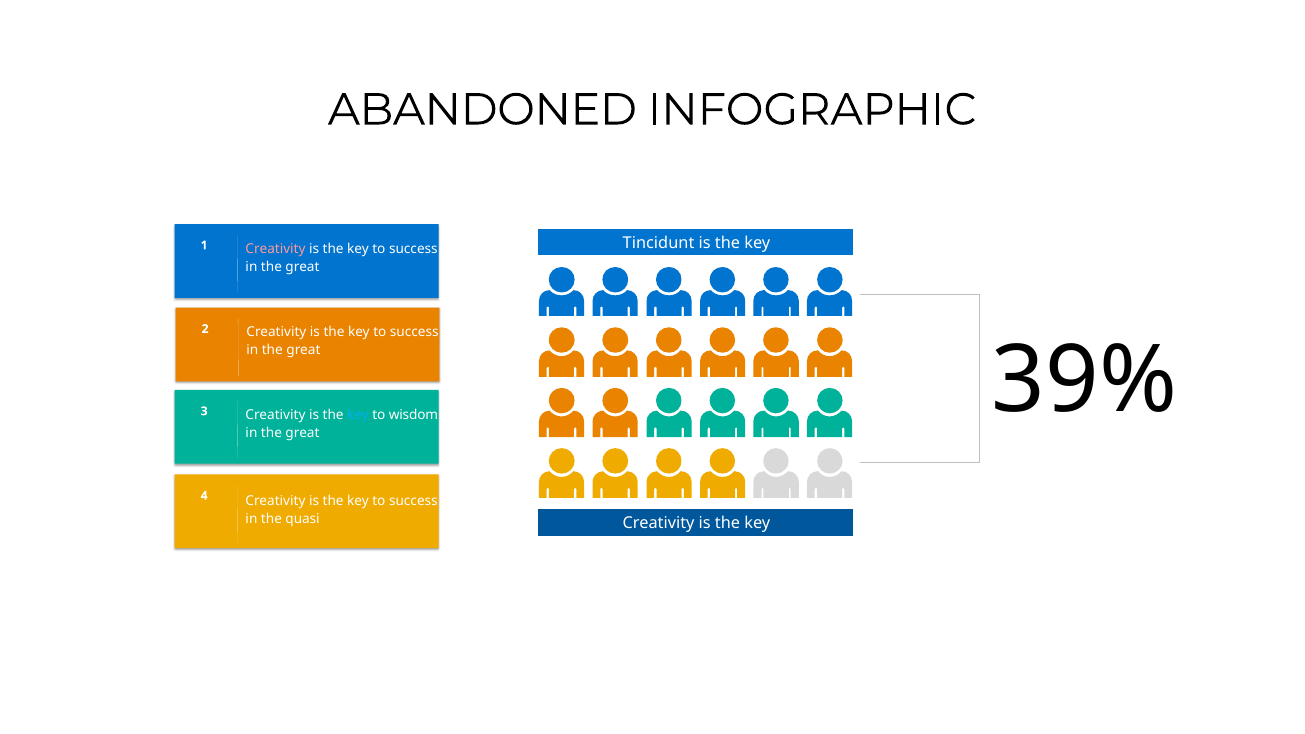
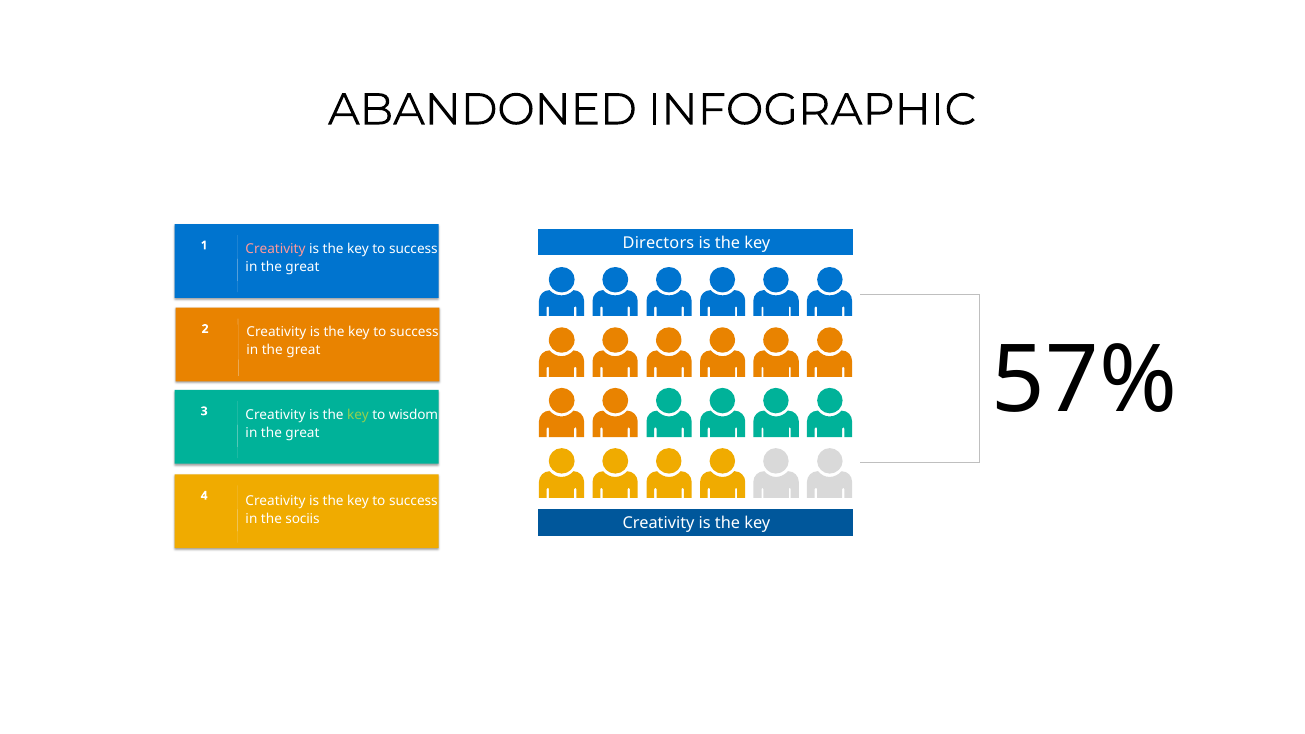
Tincidunt: Tincidunt -> Directors
39%: 39% -> 57%
key at (358, 415) colour: light blue -> light green
quasi: quasi -> sociis
